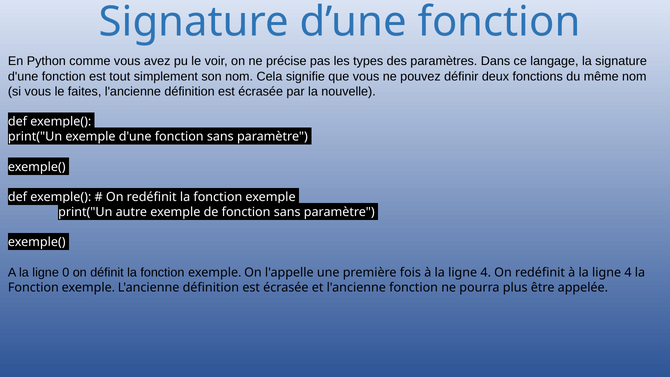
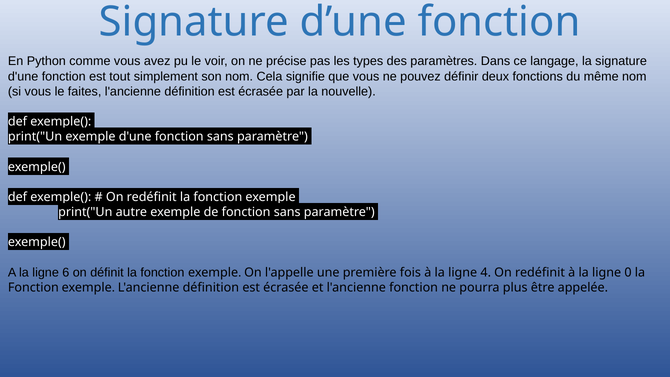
0: 0 -> 6
4 at (628, 272): 4 -> 0
